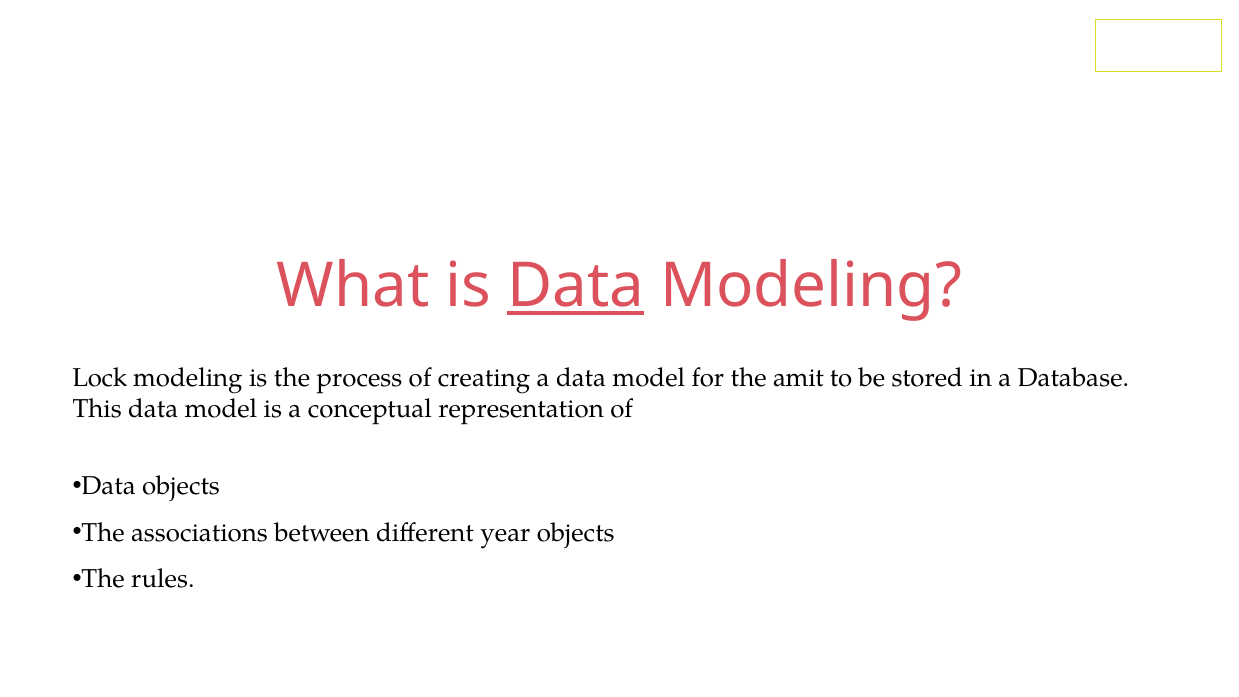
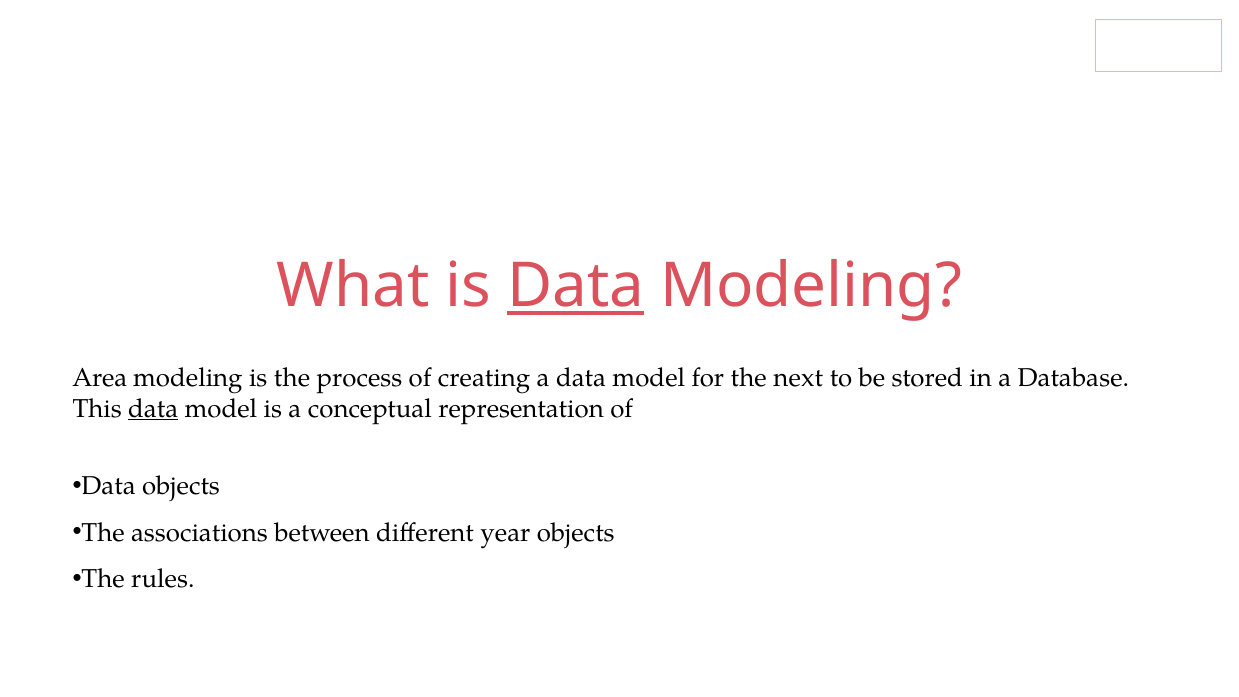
Lock: Lock -> Area
amit: amit -> next
data at (153, 409) underline: none -> present
